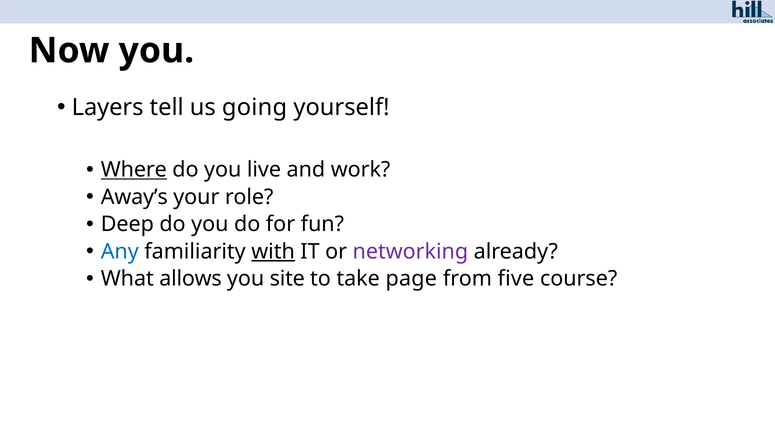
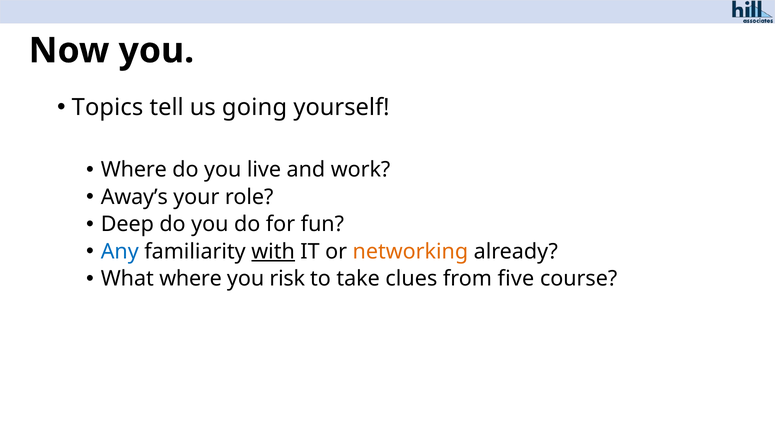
Layers: Layers -> Topics
Where at (134, 170) underline: present -> none
networking colour: purple -> orange
What allows: allows -> where
site: site -> risk
page: page -> clues
